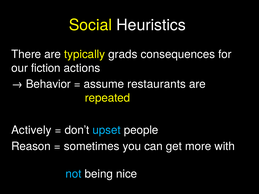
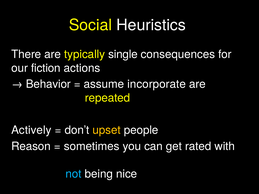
grads: grads -> single
restaurants: restaurants -> incorporate
upset colour: light blue -> yellow
more: more -> rated
